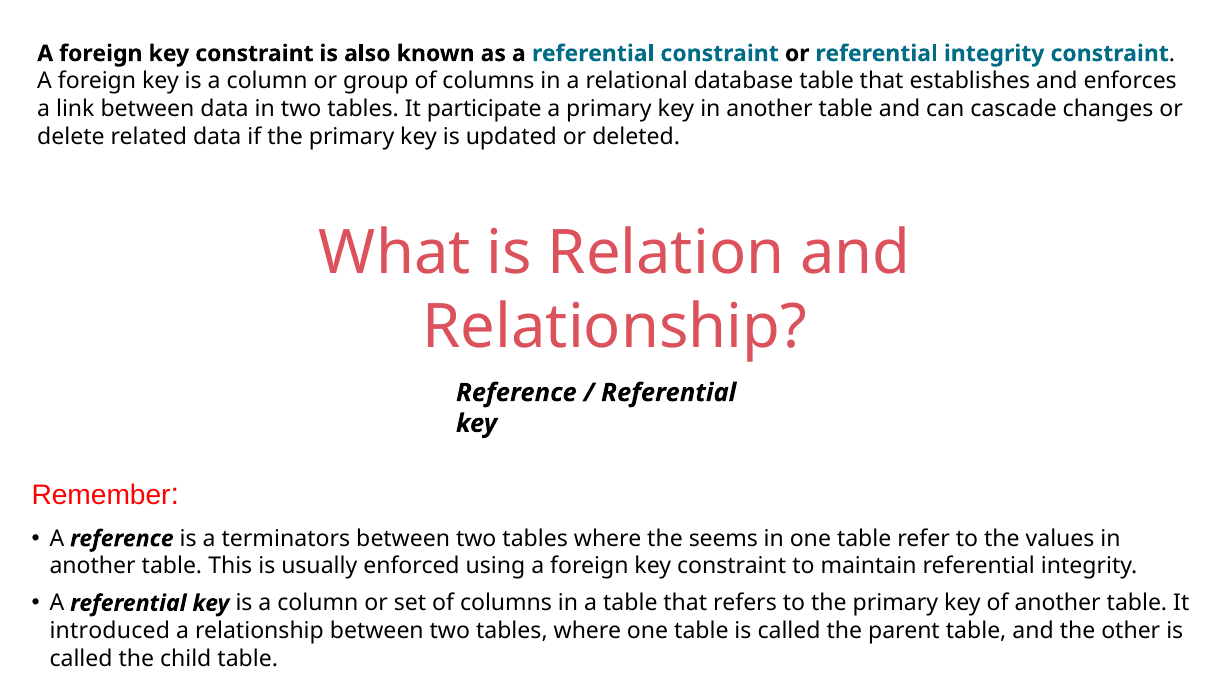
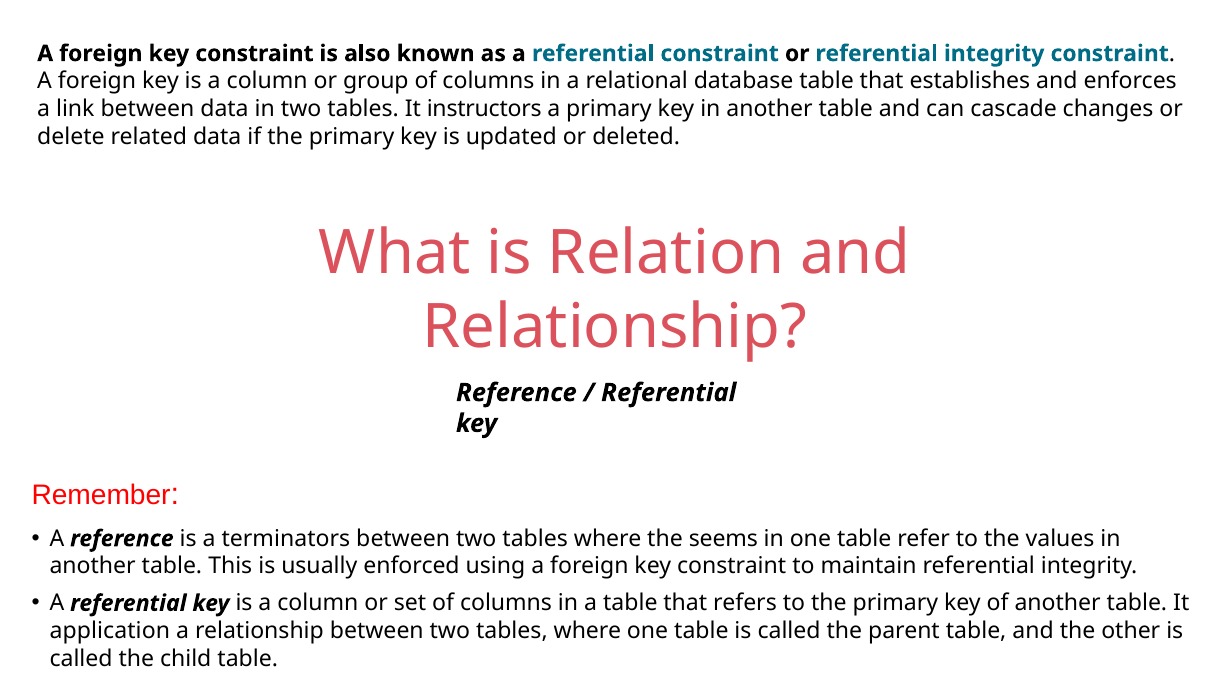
participate: participate -> instructors
introduced: introduced -> application
